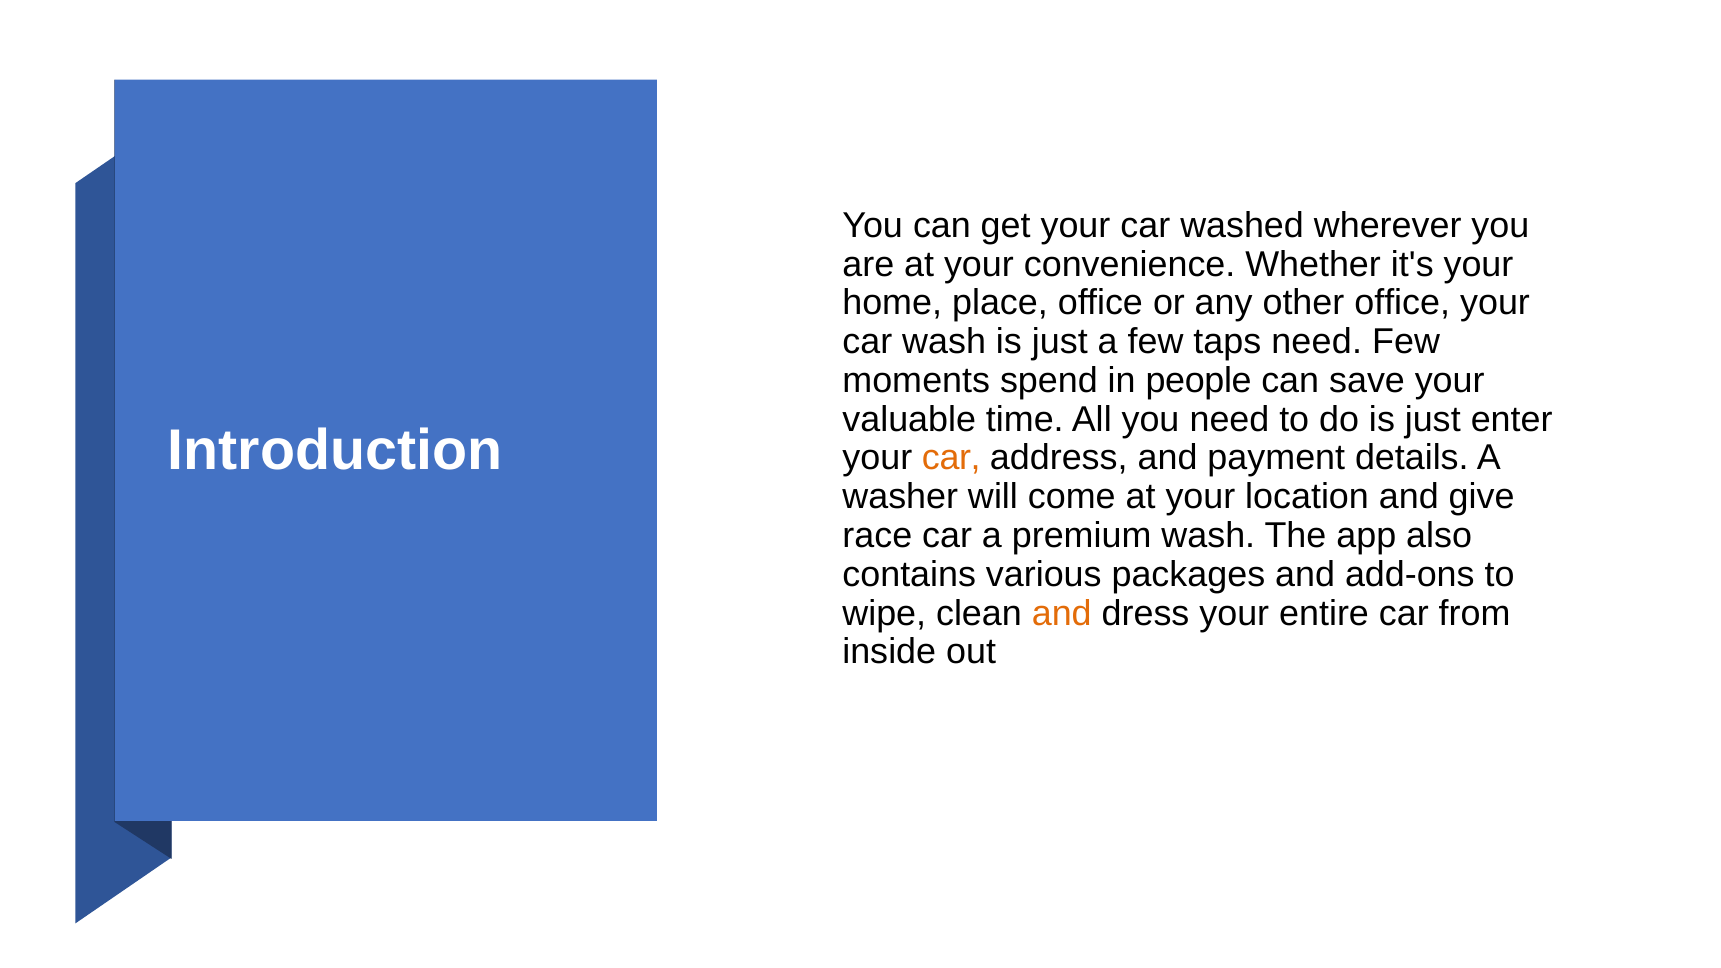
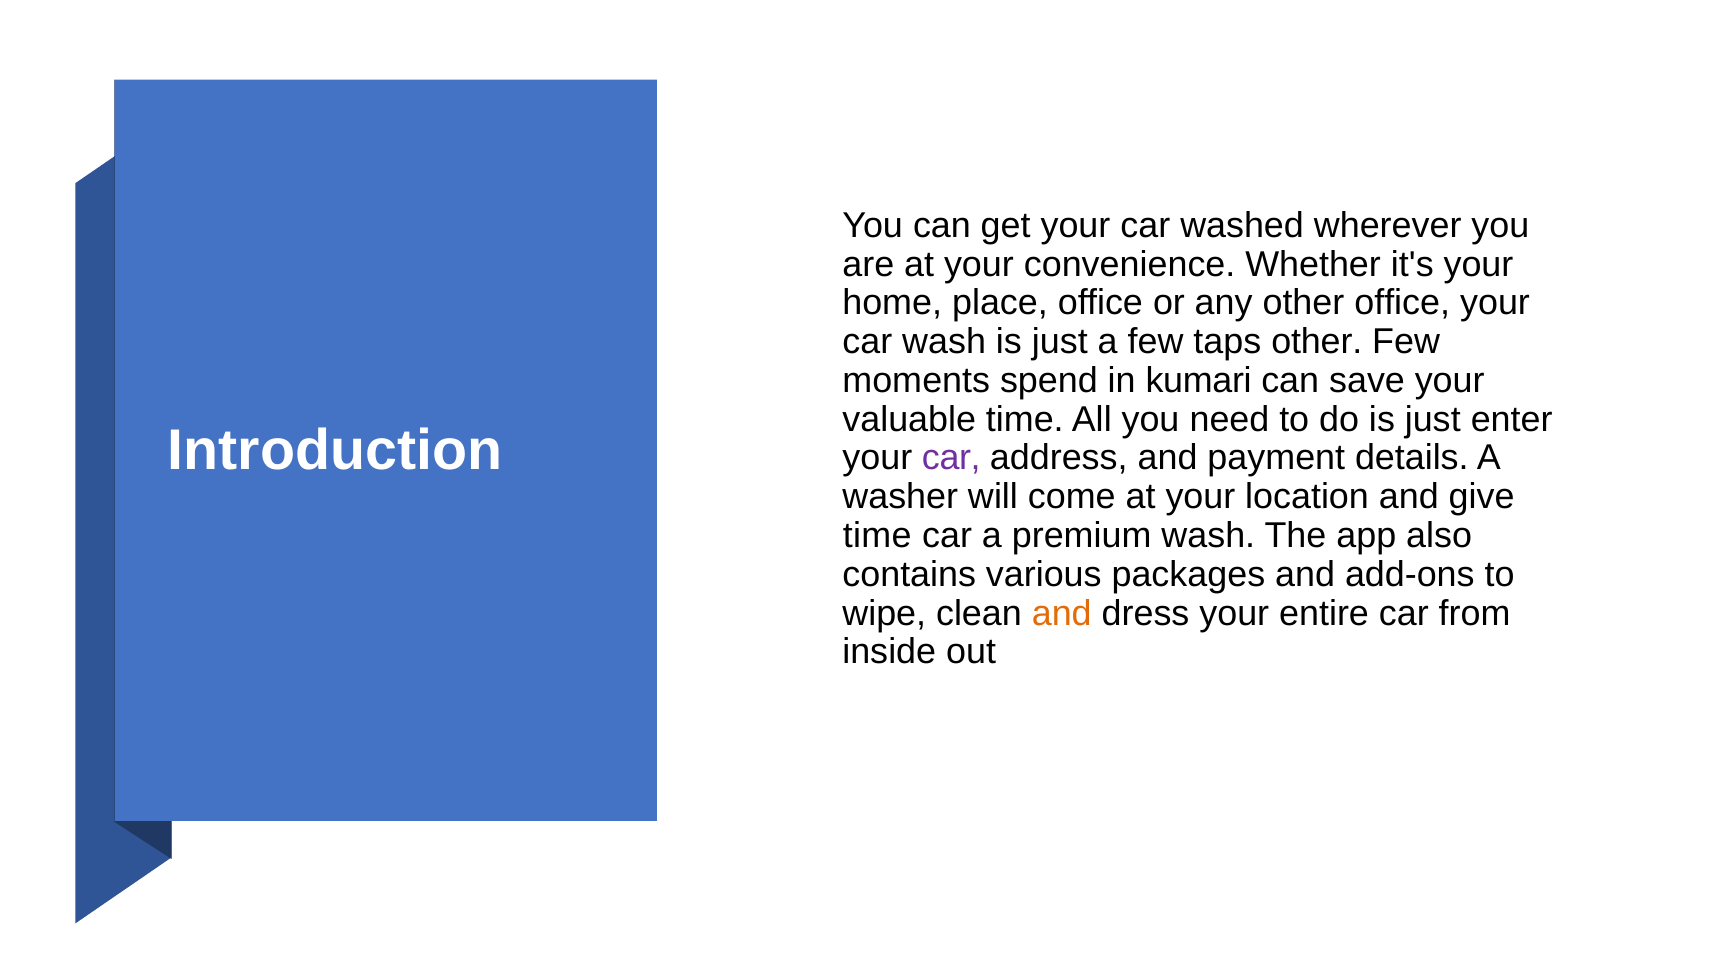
taps need: need -> other
people: people -> kumari
car at (951, 458) colour: orange -> purple
race at (877, 536): race -> time
